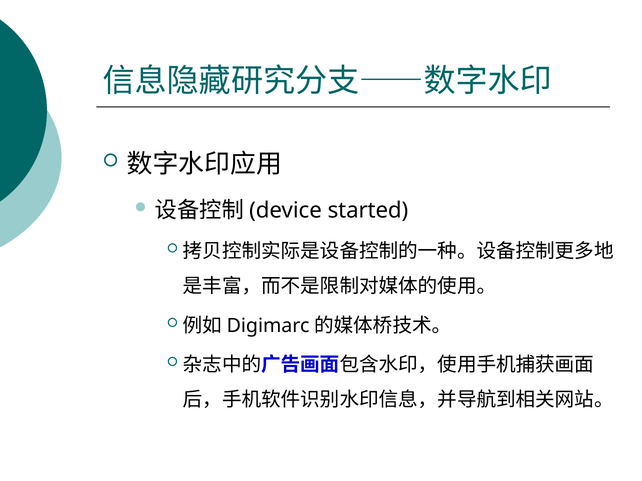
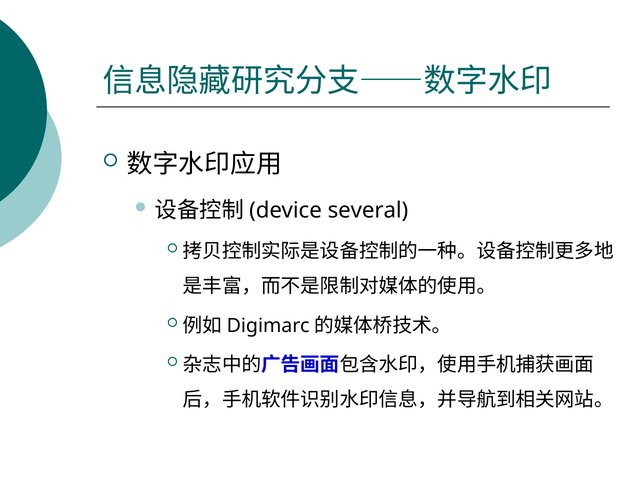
started: started -> several
